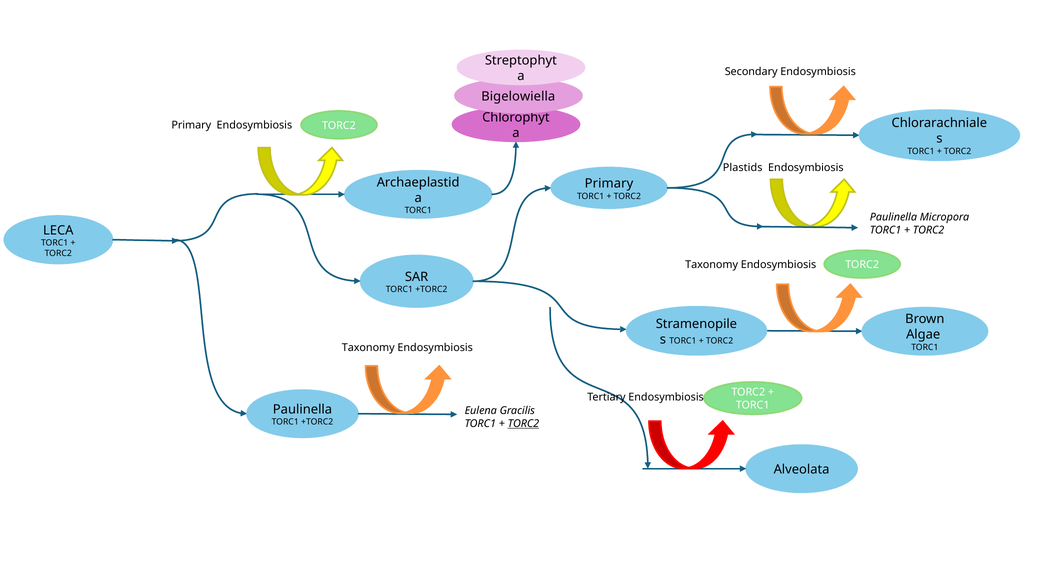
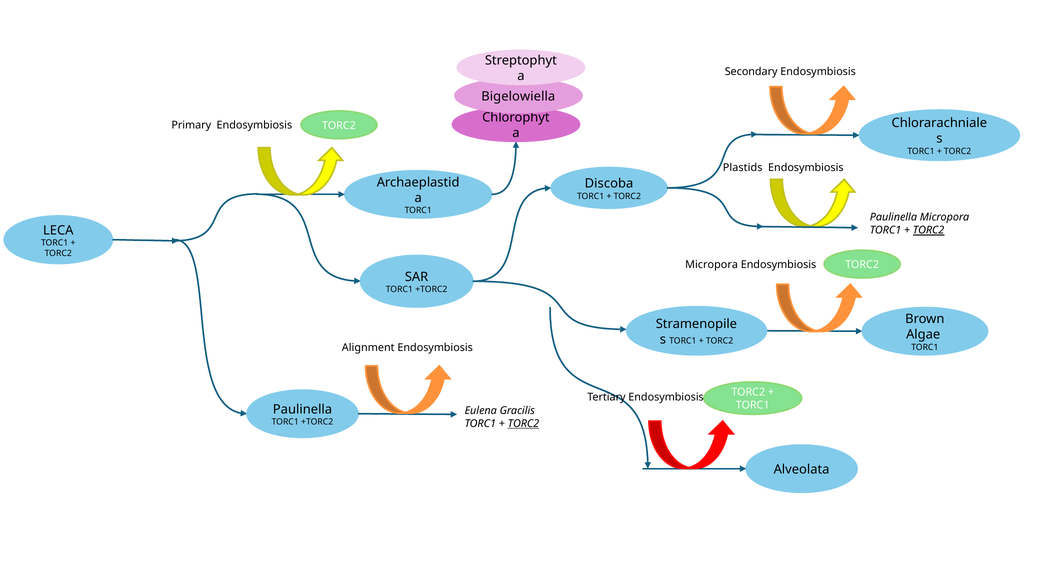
Primary at (609, 184): Primary -> Discoba
TORC2 at (929, 230) underline: none -> present
Taxonomy at (712, 265): Taxonomy -> Micropora
Taxonomy at (368, 348): Taxonomy -> Alignment
